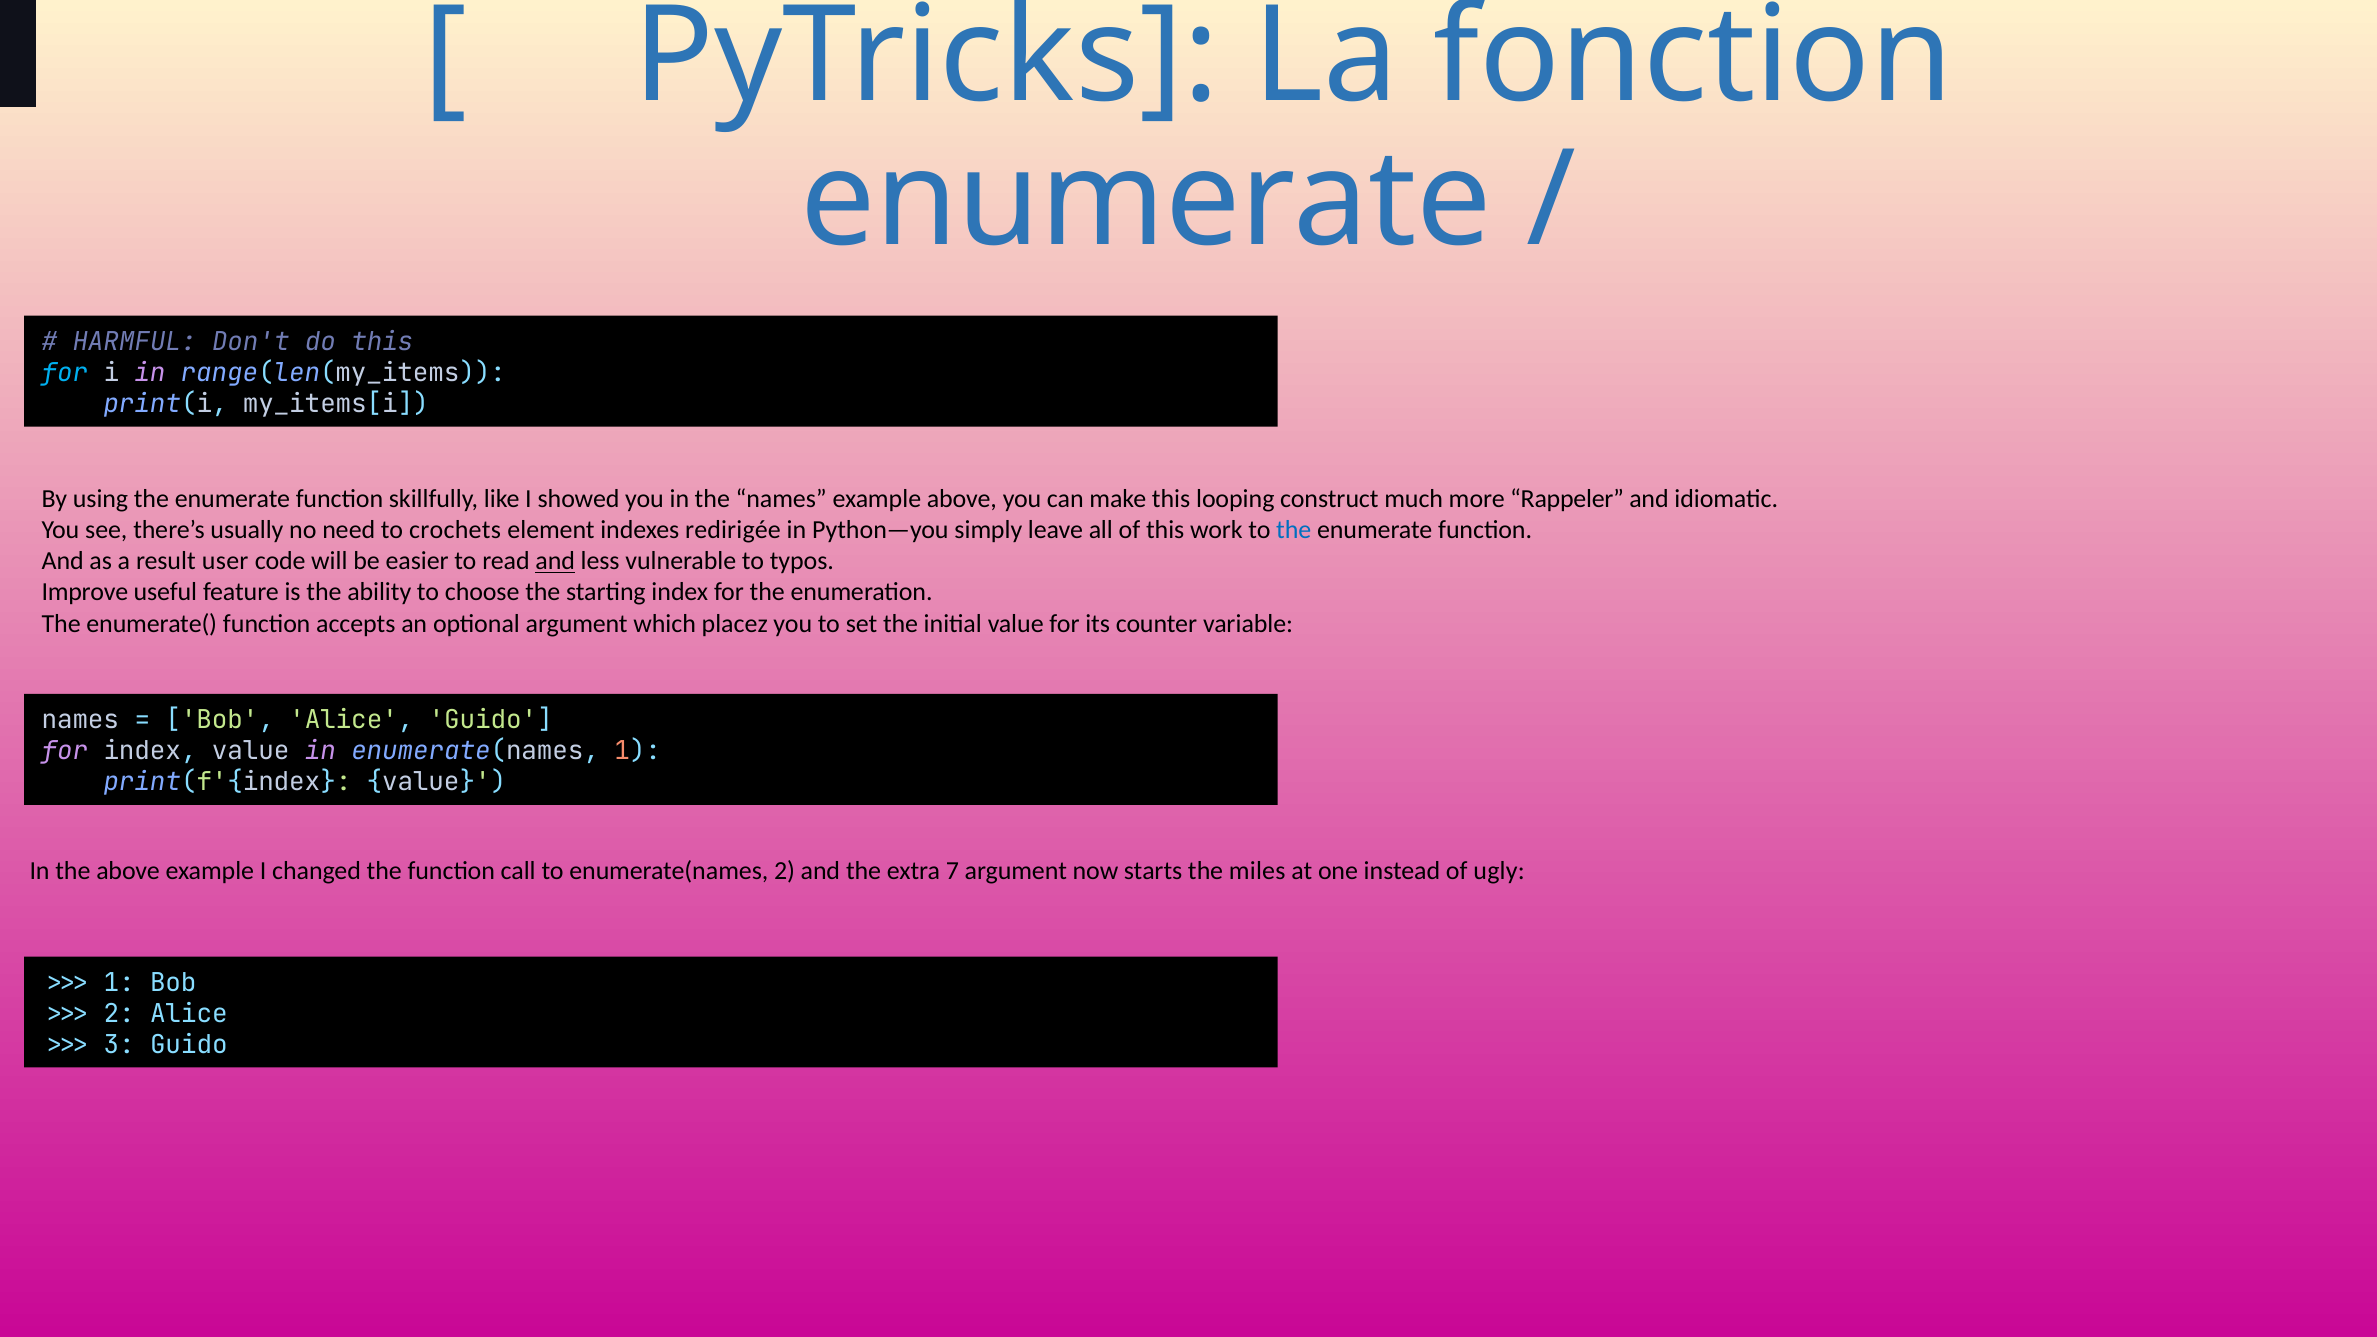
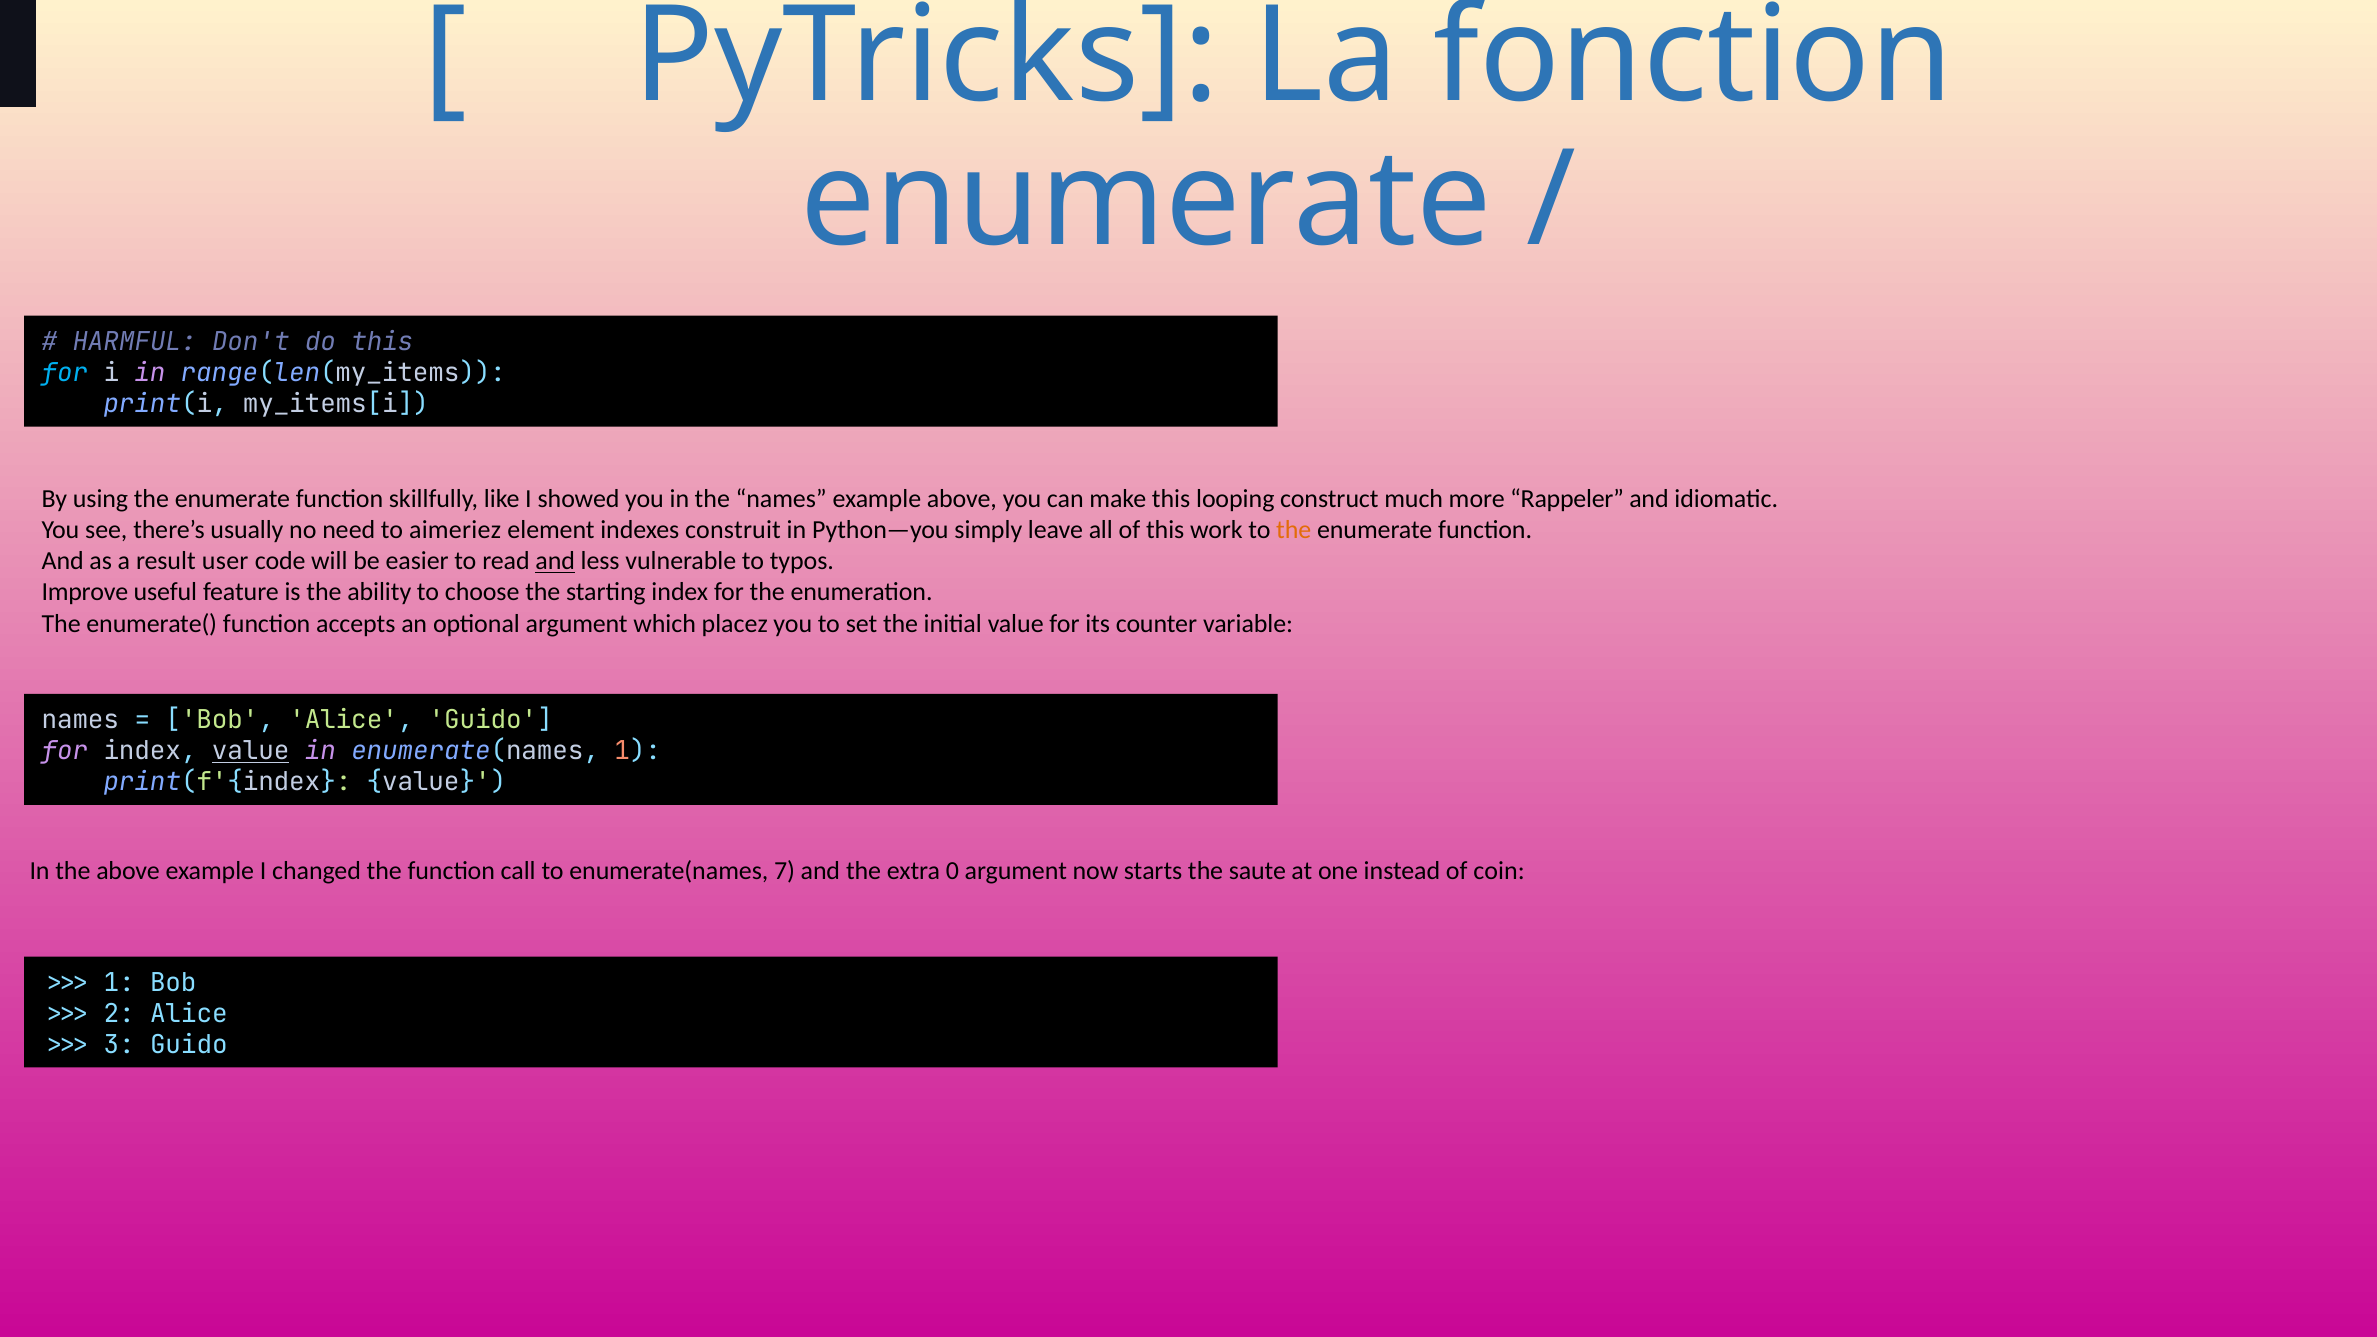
crochets: crochets -> aimeriez
redirigée: redirigée -> construit
the at (1294, 530) colour: blue -> orange
value at (251, 751) underline: none -> present
enumerate(names 2: 2 -> 7
7: 7 -> 0
miles: miles -> saute
ugly: ugly -> coin
